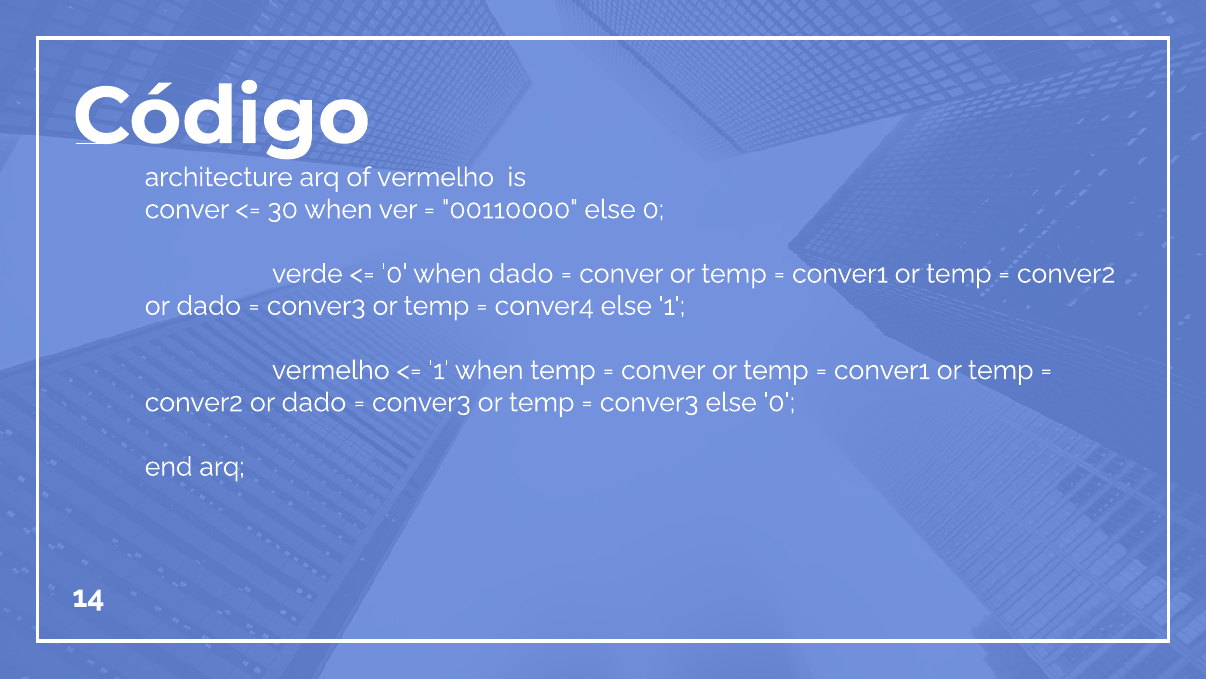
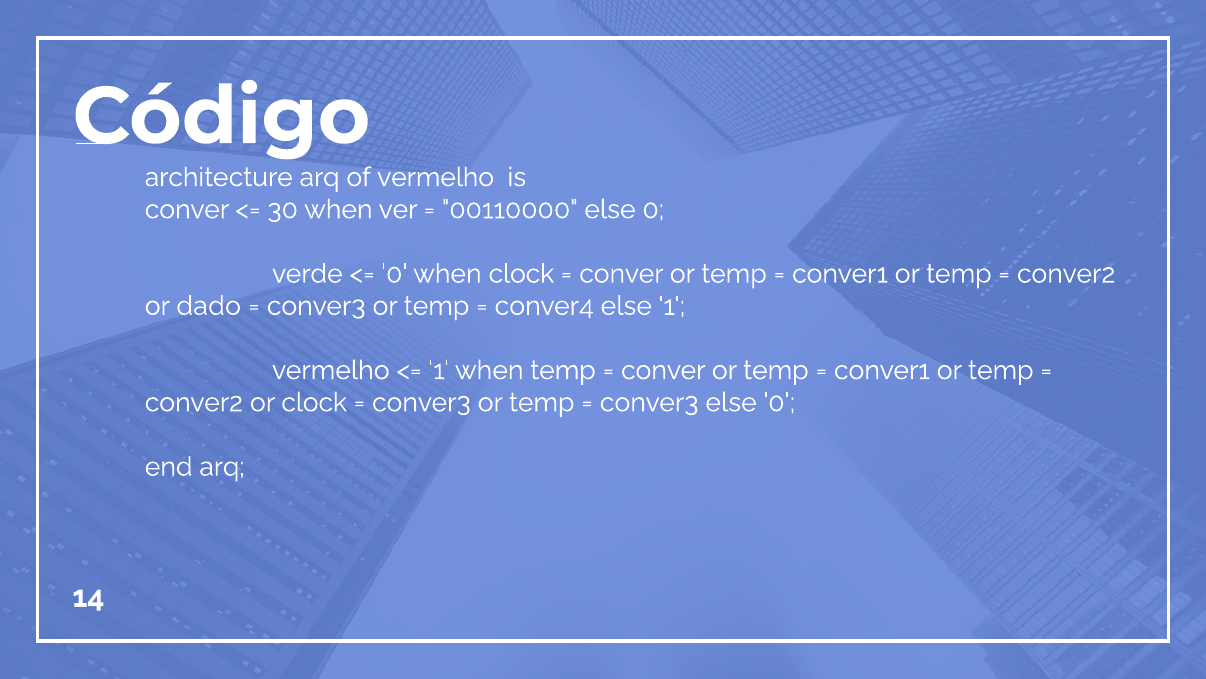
when dado: dado -> clock
dado at (314, 402): dado -> clock
